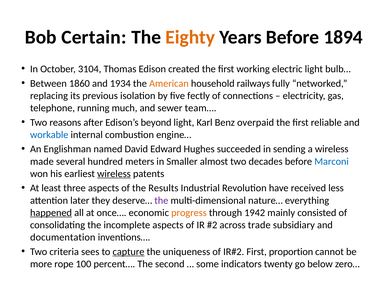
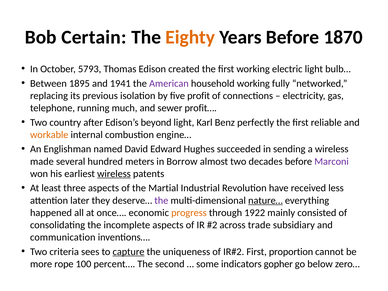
1894: 1894 -> 1870
3104: 3104 -> 5793
1860: 1860 -> 1895
1934: 1934 -> 1941
American colour: orange -> purple
household railways: railways -> working
fectly: fectly -> profit
team…: team… -> profit…
reasons: reasons -> country
overpaid: overpaid -> perfectly
workable colour: blue -> orange
Smaller: Smaller -> Borrow
Marconi colour: blue -> purple
Results: Results -> Martial
nature… underline: none -> present
happened underline: present -> none
1942: 1942 -> 1922
documentation: documentation -> communication
twenty: twenty -> gopher
